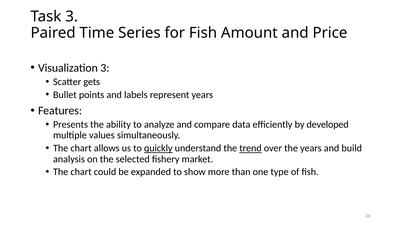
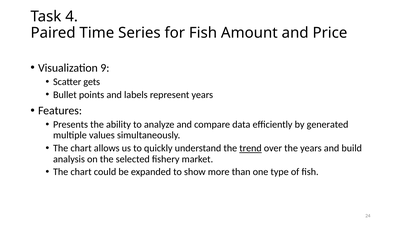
Task 3: 3 -> 4
Visualization 3: 3 -> 9
developed: developed -> generated
quickly underline: present -> none
